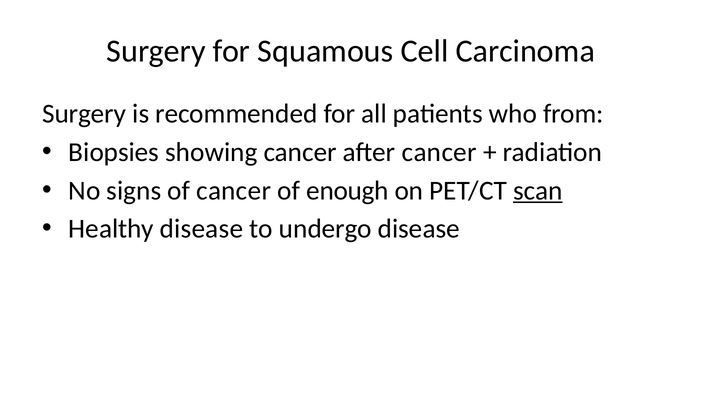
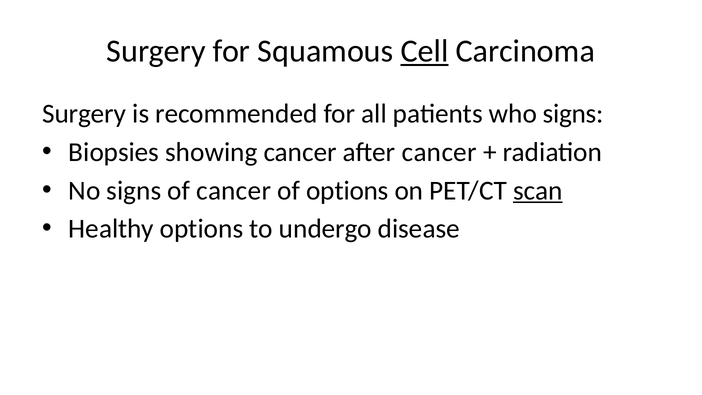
Cell underline: none -> present
who from: from -> signs
of enough: enough -> options
Healthy disease: disease -> options
